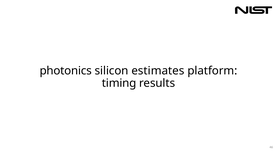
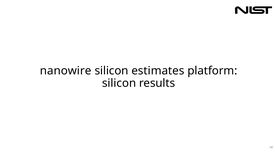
photonics: photonics -> nanowire
timing at (119, 83): timing -> silicon
